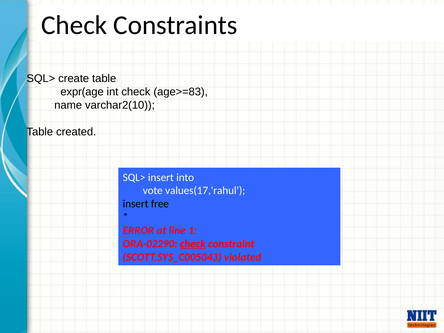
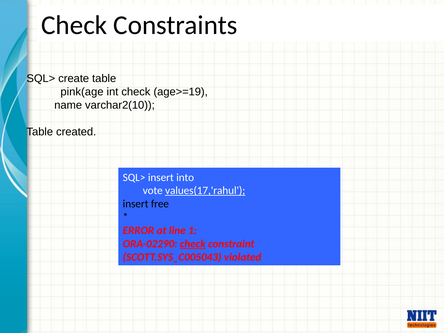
expr(age: expr(age -> pink(age
age>=83: age>=83 -> age>=19
values(17,'rahul underline: none -> present
